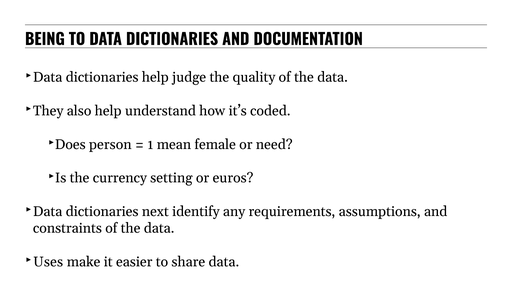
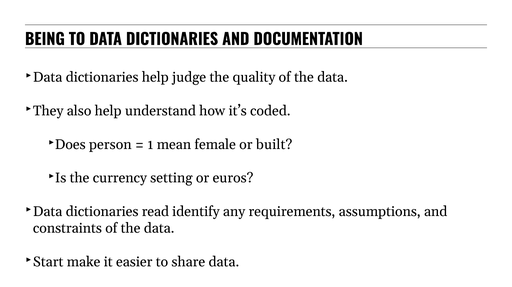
need: need -> built
next: next -> read
Uses: Uses -> Start
